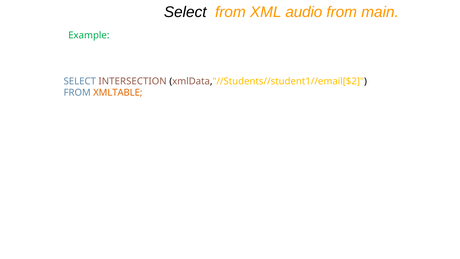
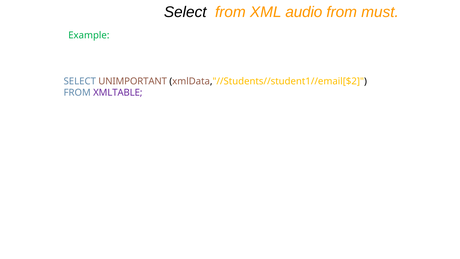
main: main -> must
INTERSECTION: INTERSECTION -> UNIMPORTANT
XMLTABLE colour: orange -> purple
